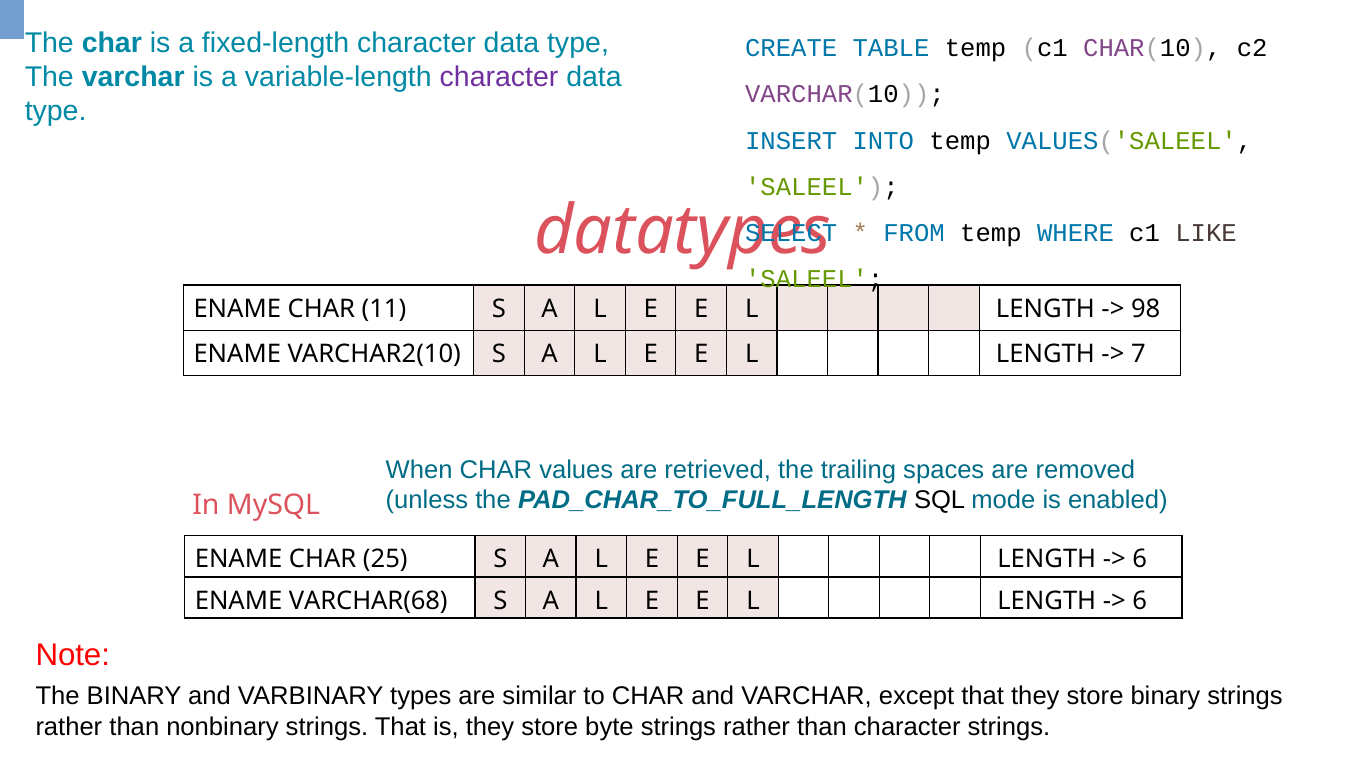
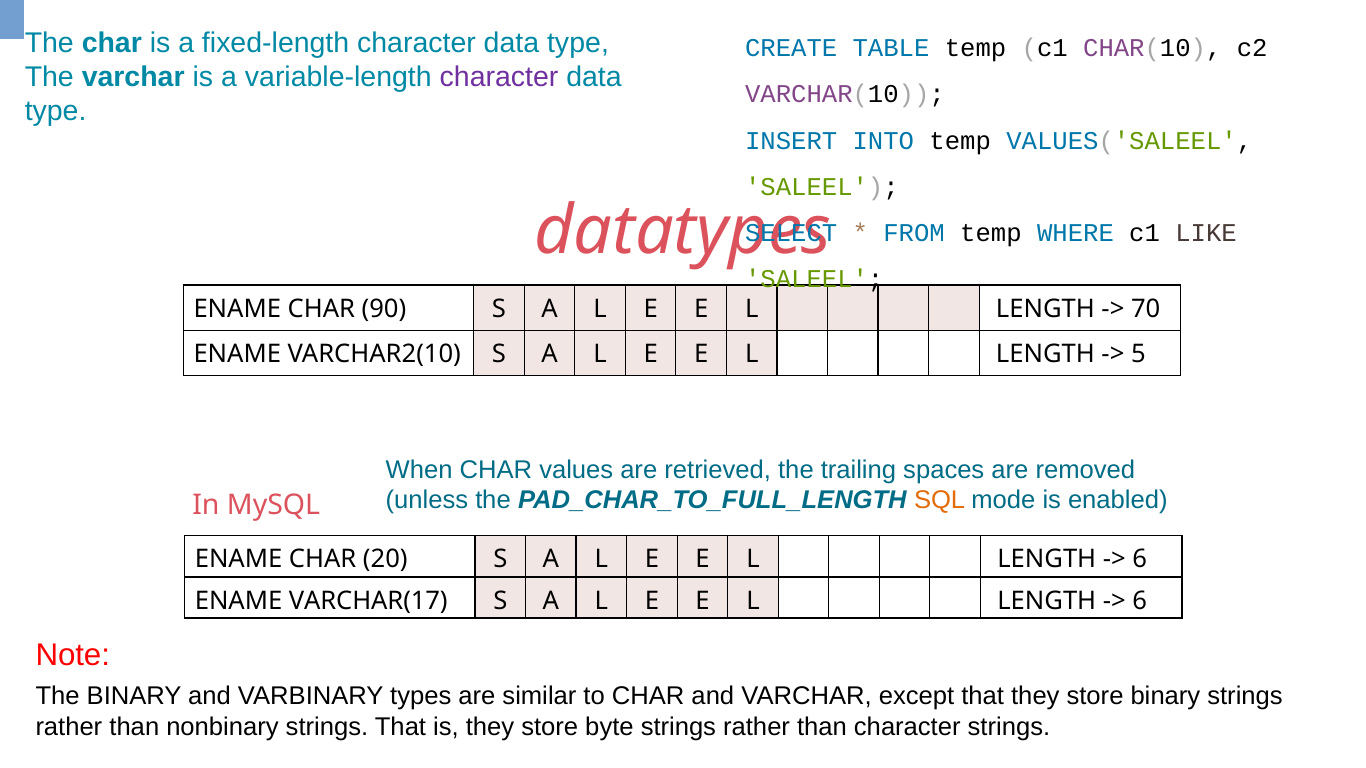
11: 11 -> 90
98: 98 -> 70
7: 7 -> 5
SQL colour: black -> orange
25: 25 -> 20
VARCHAR(68: VARCHAR(68 -> VARCHAR(17
